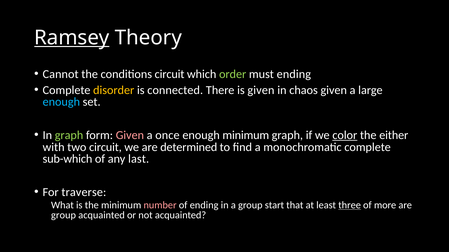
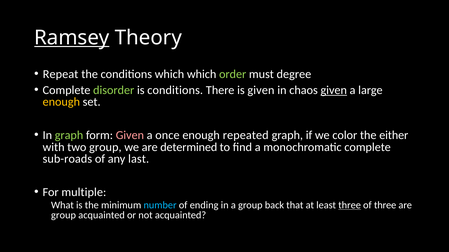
Cannot: Cannot -> Repeat
conditions circuit: circuit -> which
must ending: ending -> degree
disorder colour: yellow -> light green
is connected: connected -> conditions
given at (334, 90) underline: none -> present
enough at (61, 102) colour: light blue -> yellow
enough minimum: minimum -> repeated
color underline: present -> none
two circuit: circuit -> group
sub-which: sub-which -> sub-roads
traverse: traverse -> multiple
number colour: pink -> light blue
start: start -> back
of more: more -> three
